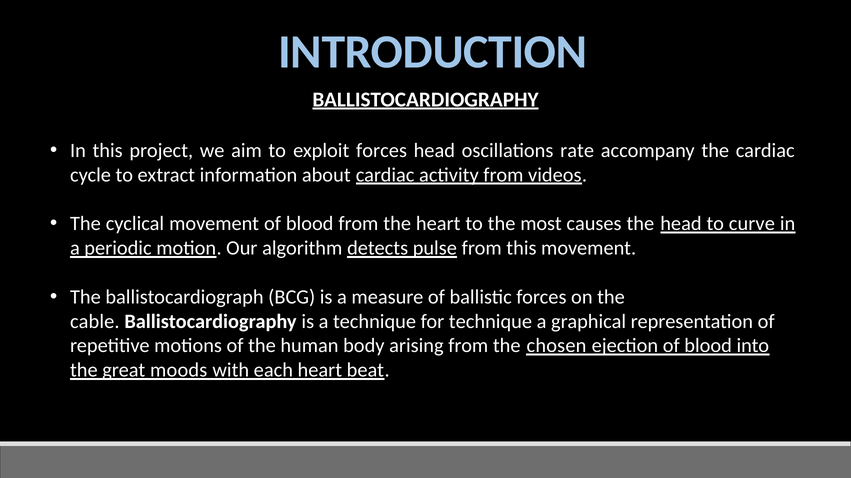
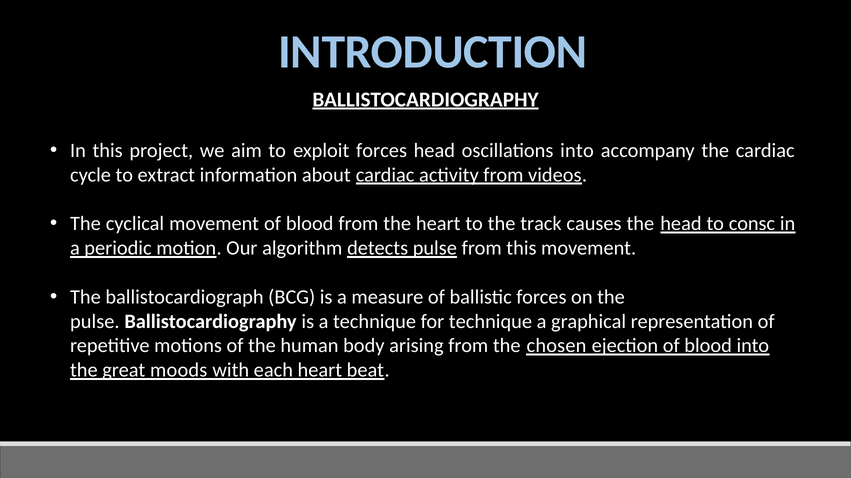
oscillations rate: rate -> into
most: most -> track
curve: curve -> consc
cable at (95, 322): cable -> pulse
